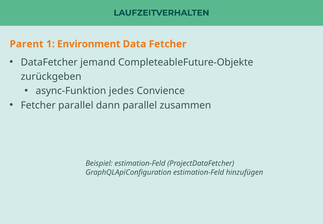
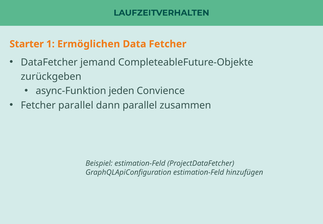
Parent: Parent -> Starter
Environment: Environment -> Ermöglichen
jedes: jedes -> jeden
